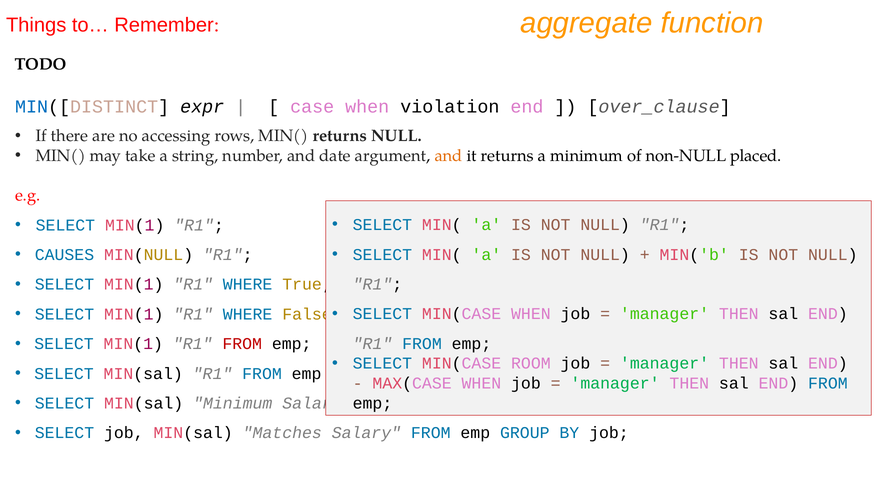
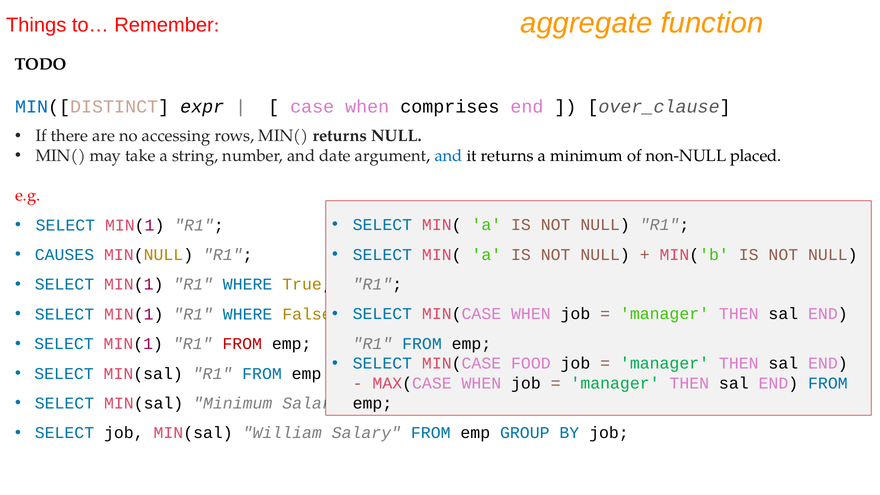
violation: violation -> comprises
and at (449, 156) colour: orange -> blue
ROOM: ROOM -> FOOD
Matches: Matches -> William
